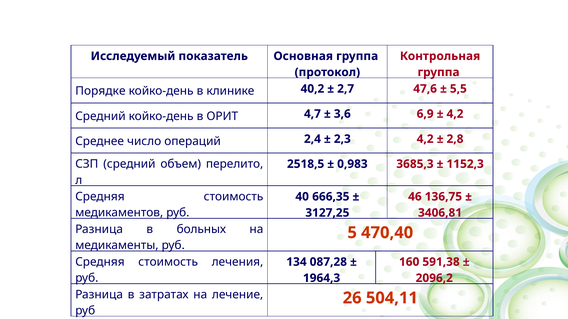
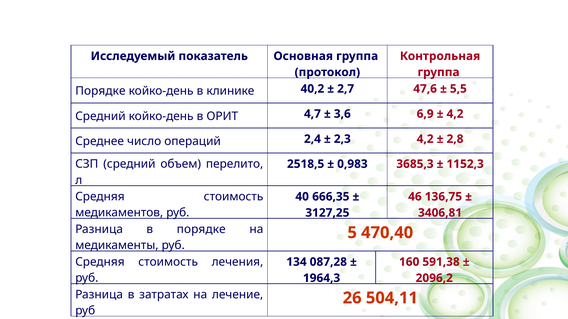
в больных: больных -> порядке
